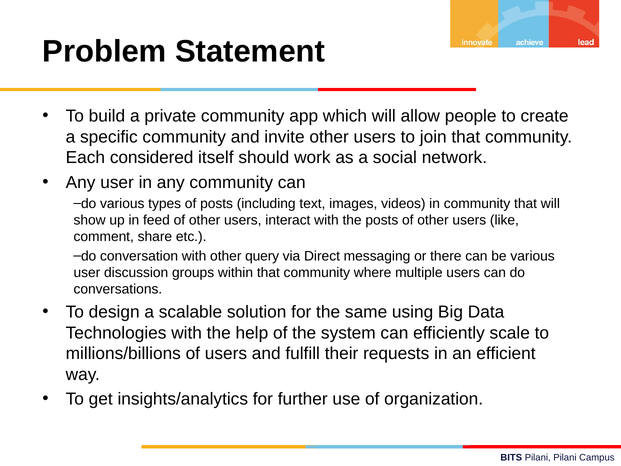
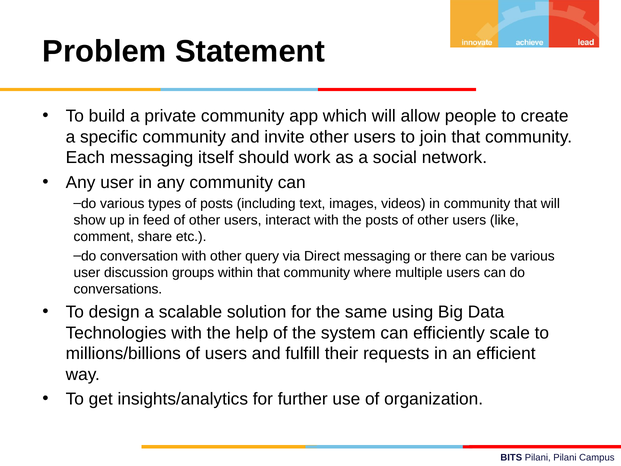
Each considered: considered -> messaging
